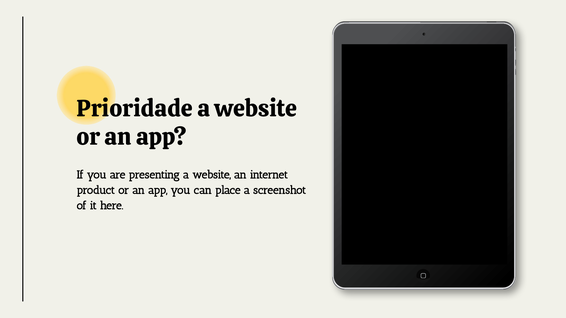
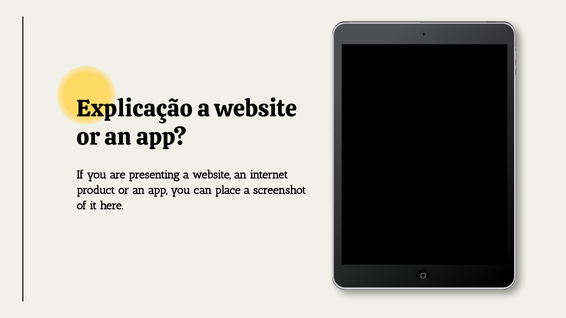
Prioridade: Prioridade -> Explicação
